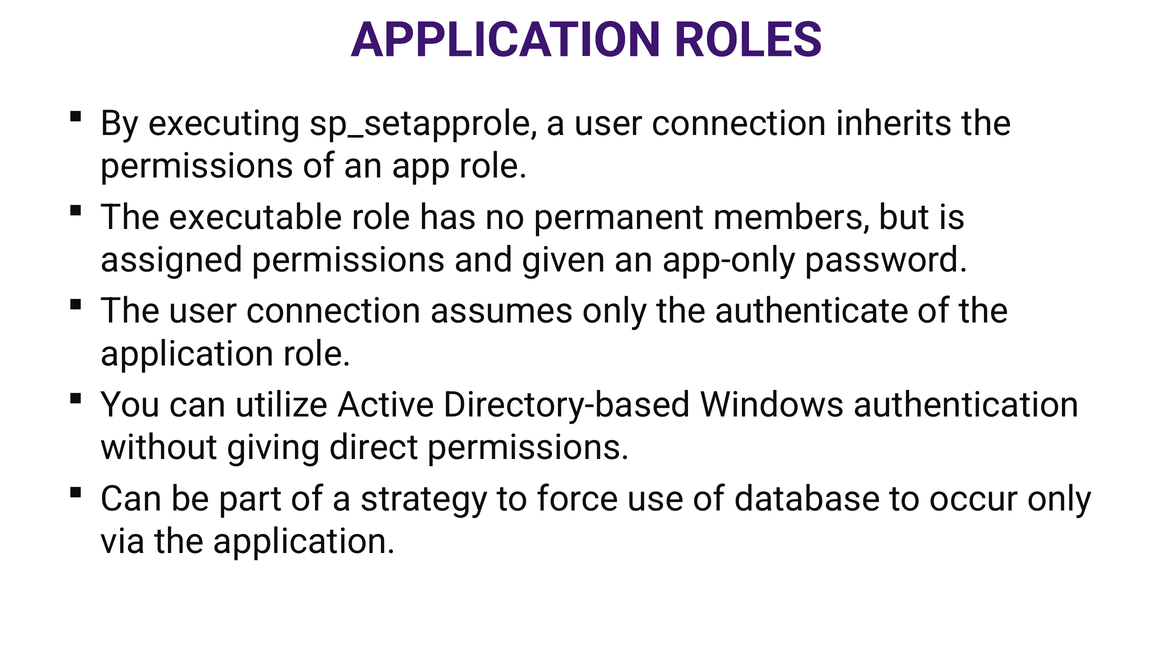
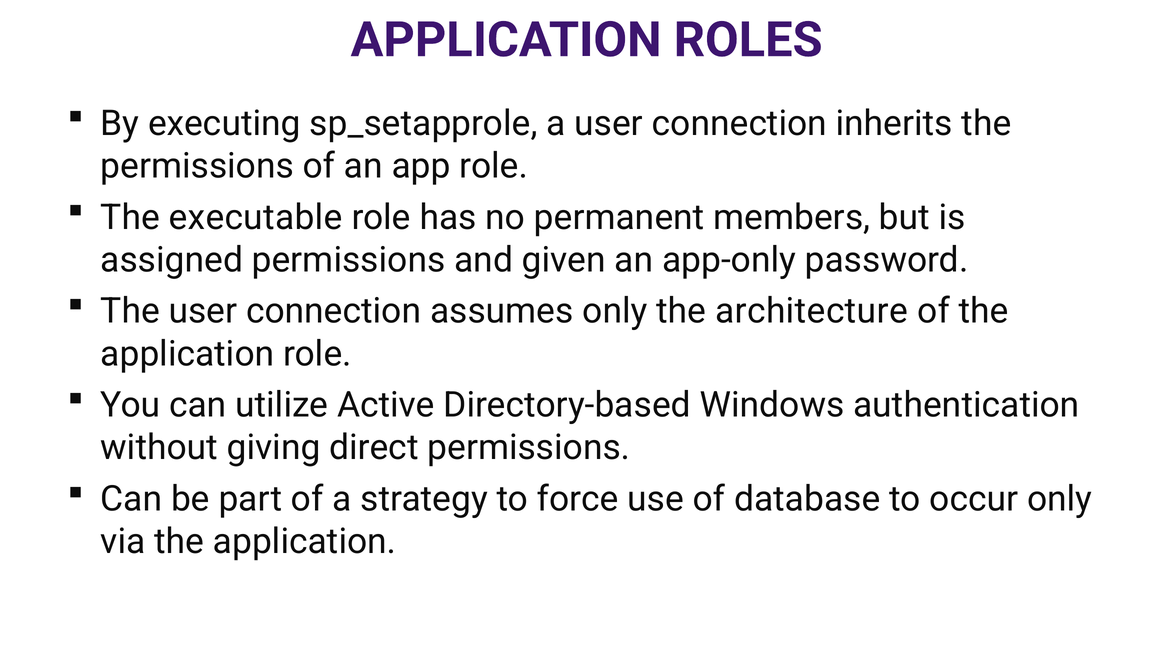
authenticate: authenticate -> architecture
